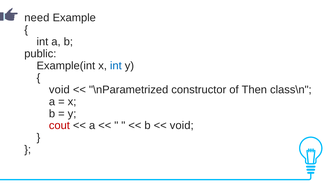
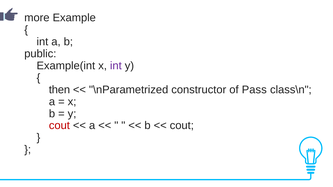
need: need -> more
int at (116, 66) colour: blue -> purple
void at (59, 90): void -> then
Then: Then -> Pass
void at (182, 126): void -> cout
